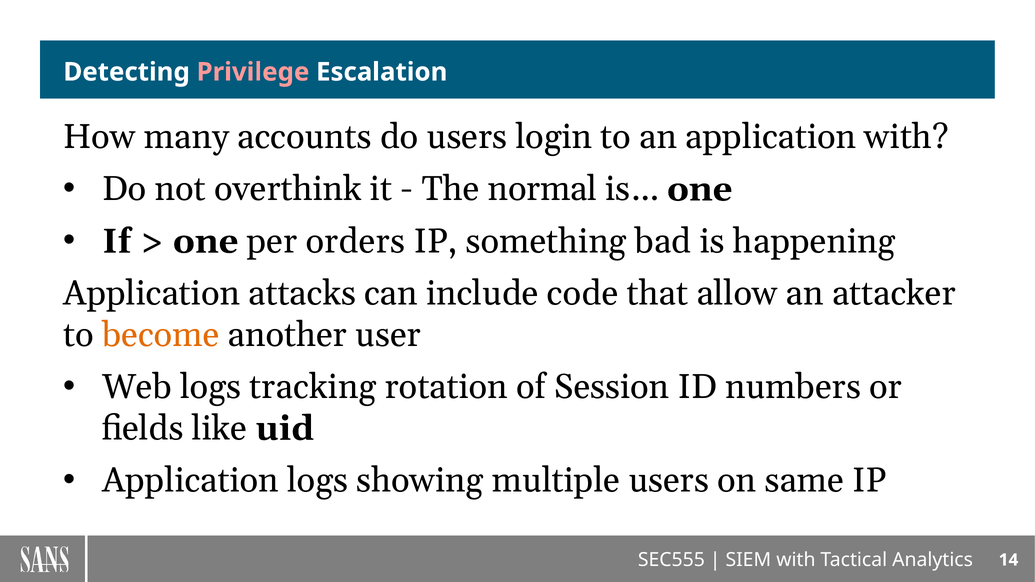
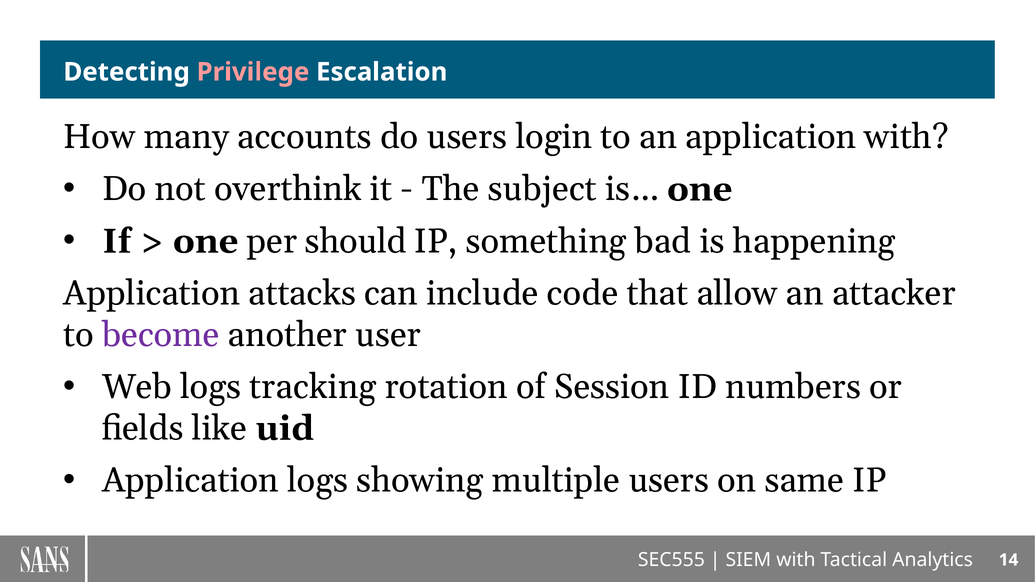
normal: normal -> subject
orders: orders -> should
become colour: orange -> purple
